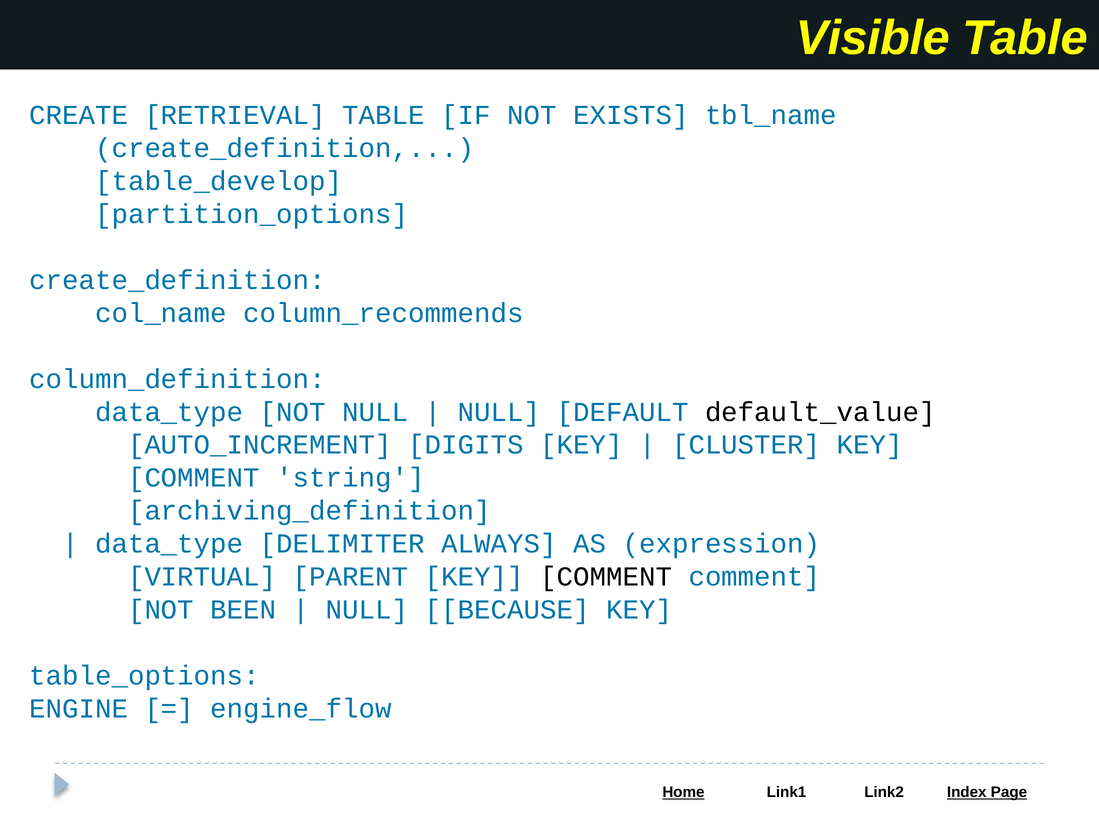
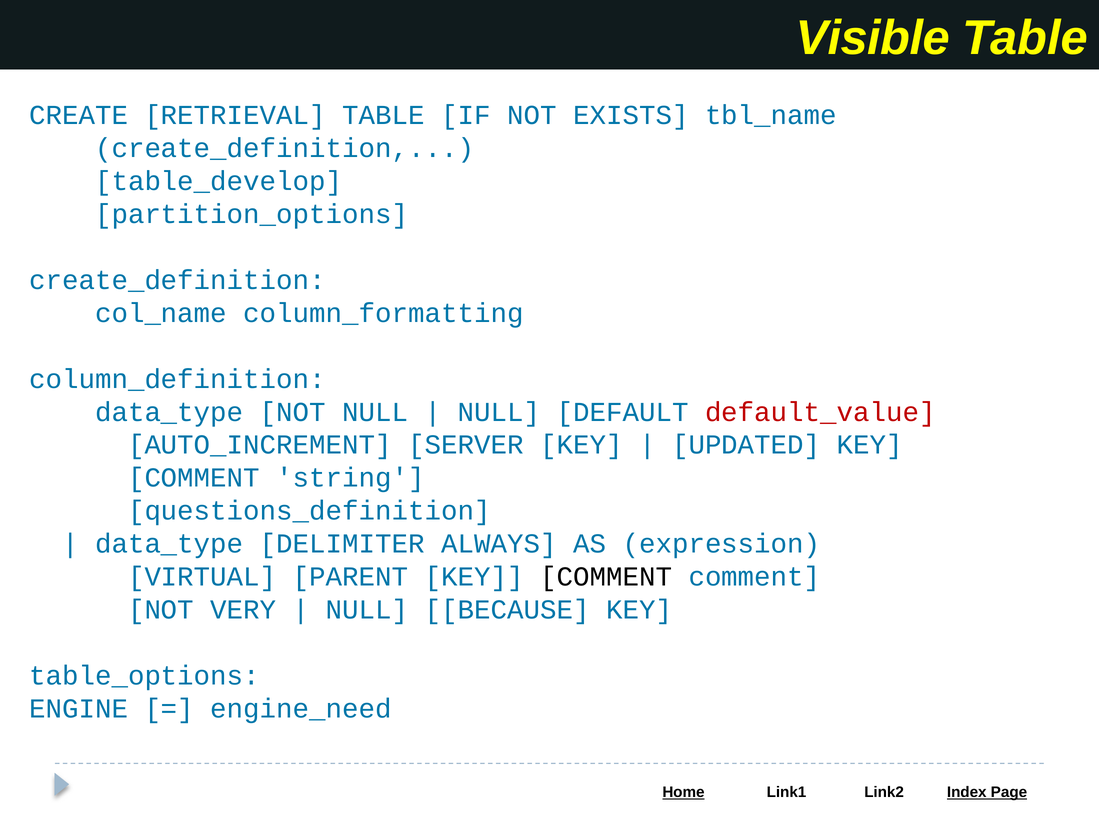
column_recommends: column_recommends -> column_formatting
default_value colour: black -> red
DIGITS: DIGITS -> SERVER
CLUSTER: CLUSTER -> UPDATED
archiving_definition: archiving_definition -> questions_definition
BEEN: BEEN -> VERY
engine_flow: engine_flow -> engine_need
